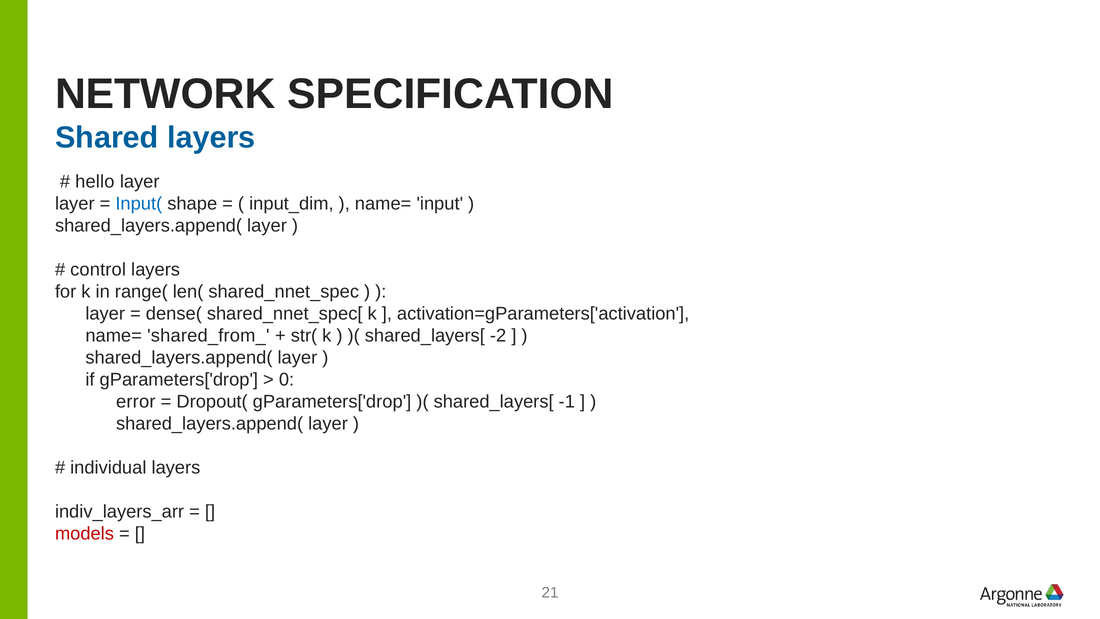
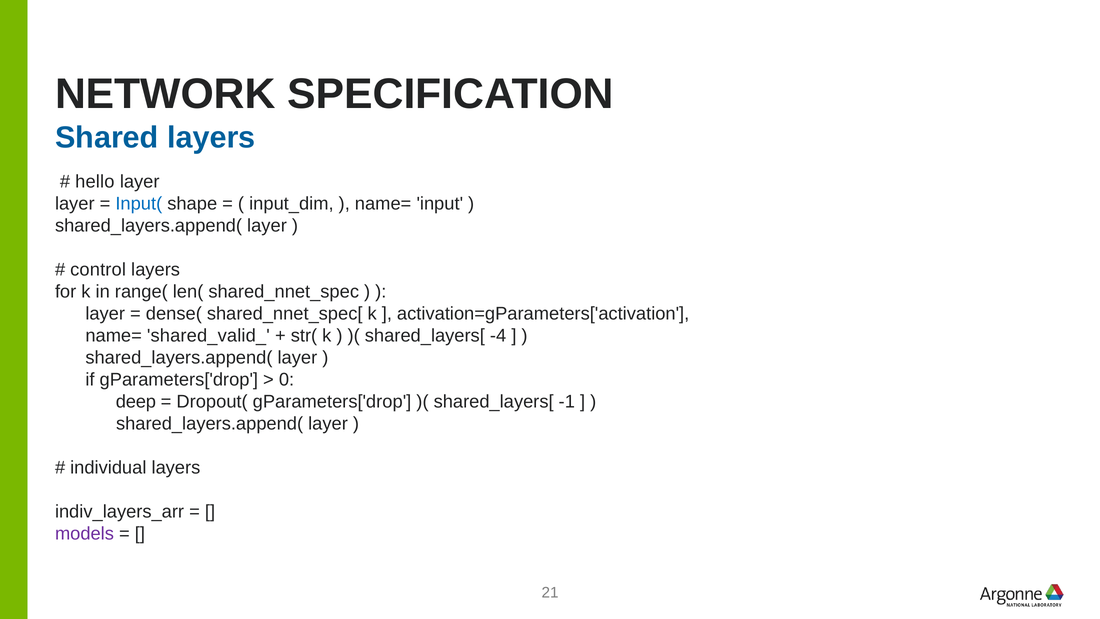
shared_from_: shared_from_ -> shared_valid_
-2: -2 -> -4
error: error -> deep
models colour: red -> purple
